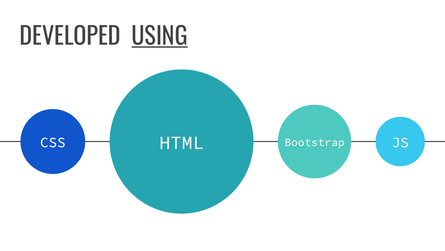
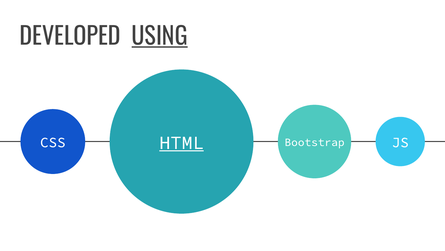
HTML underline: none -> present
